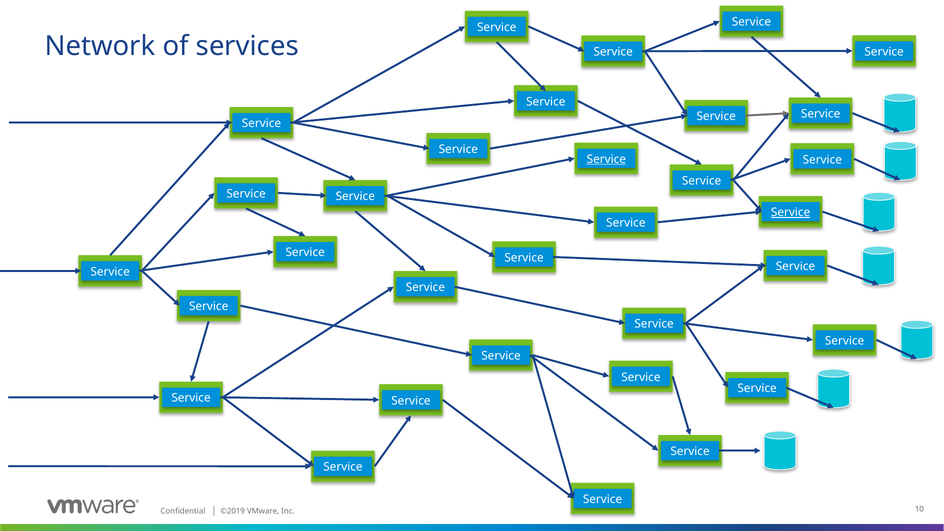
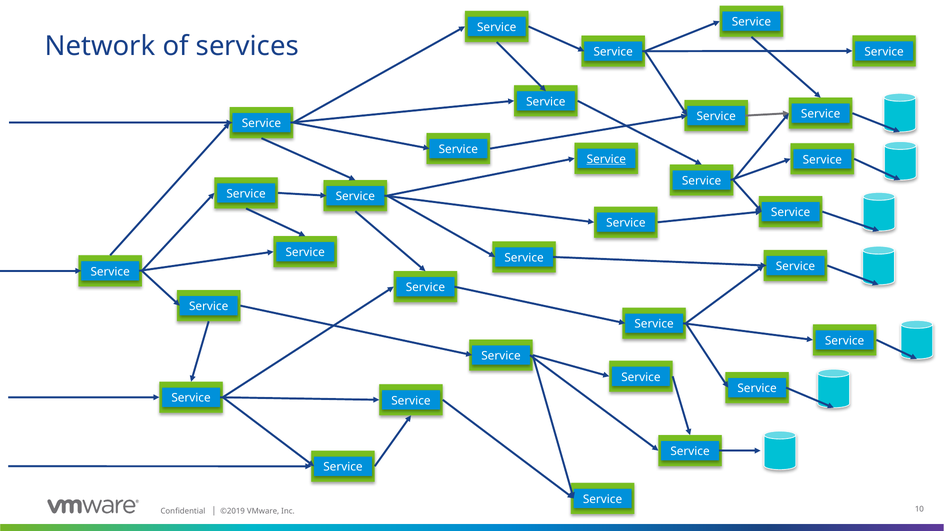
Service at (791, 212) underline: present -> none
